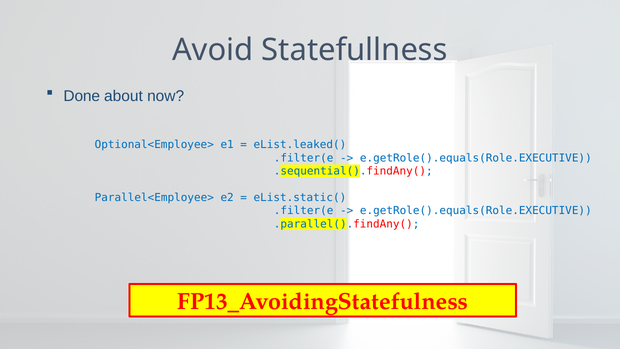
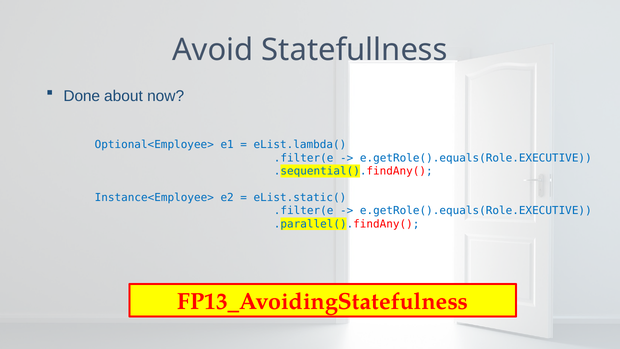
eList.leaked(: eList.leaked( -> eList.lambda(
Parallel<Employee>: Parallel<Employee> -> Instance<Employee>
